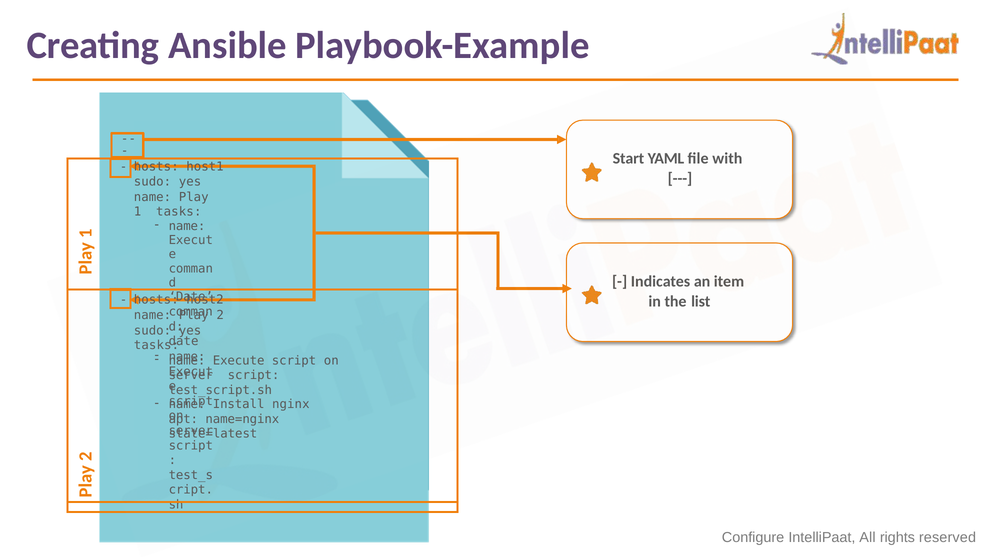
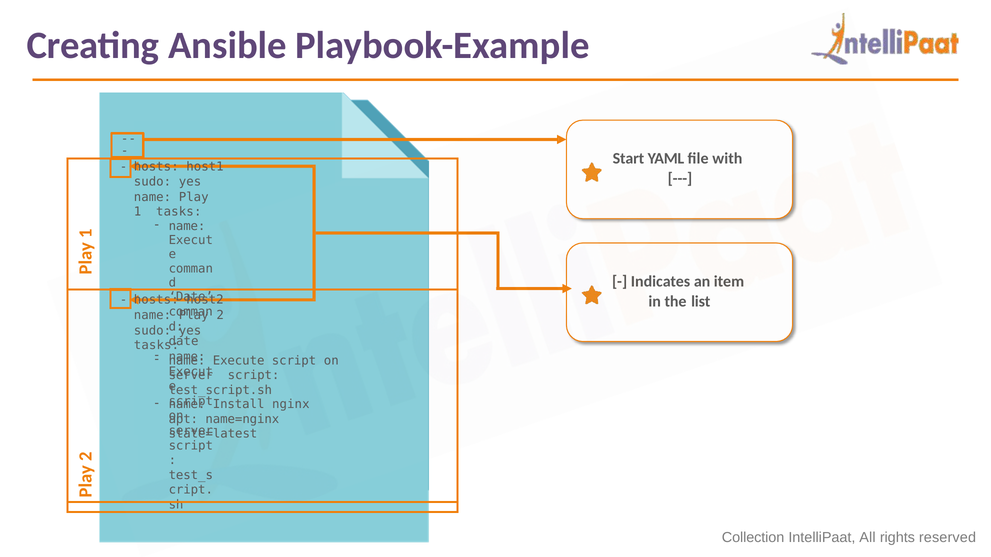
Configure: Configure -> Collection
